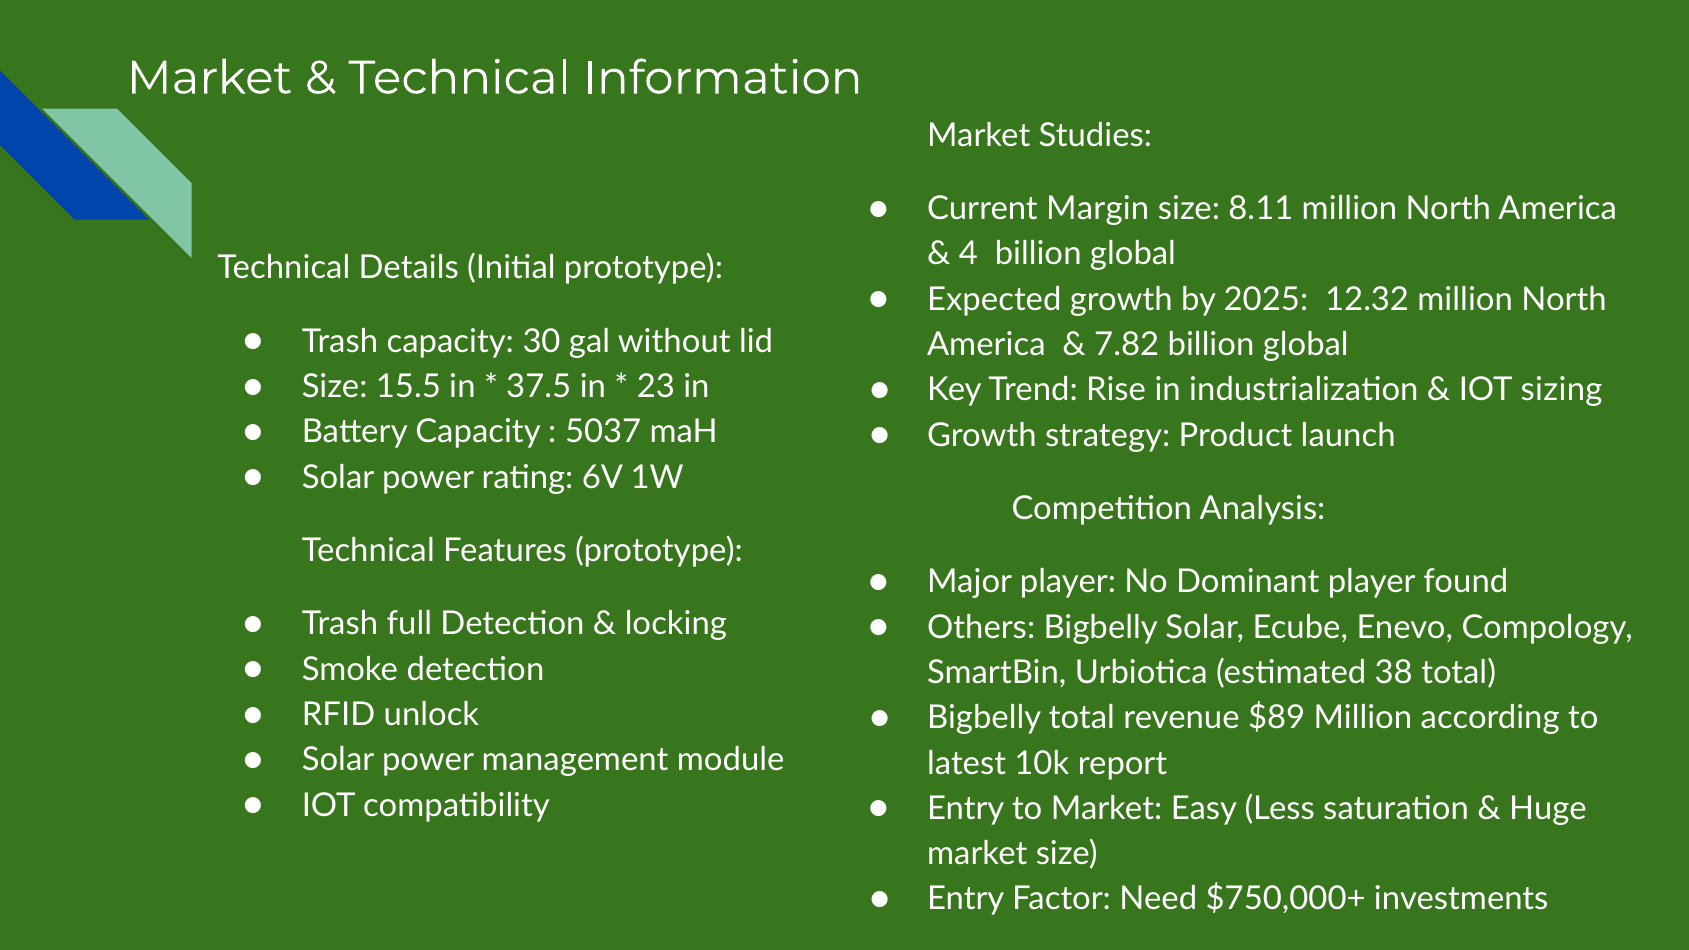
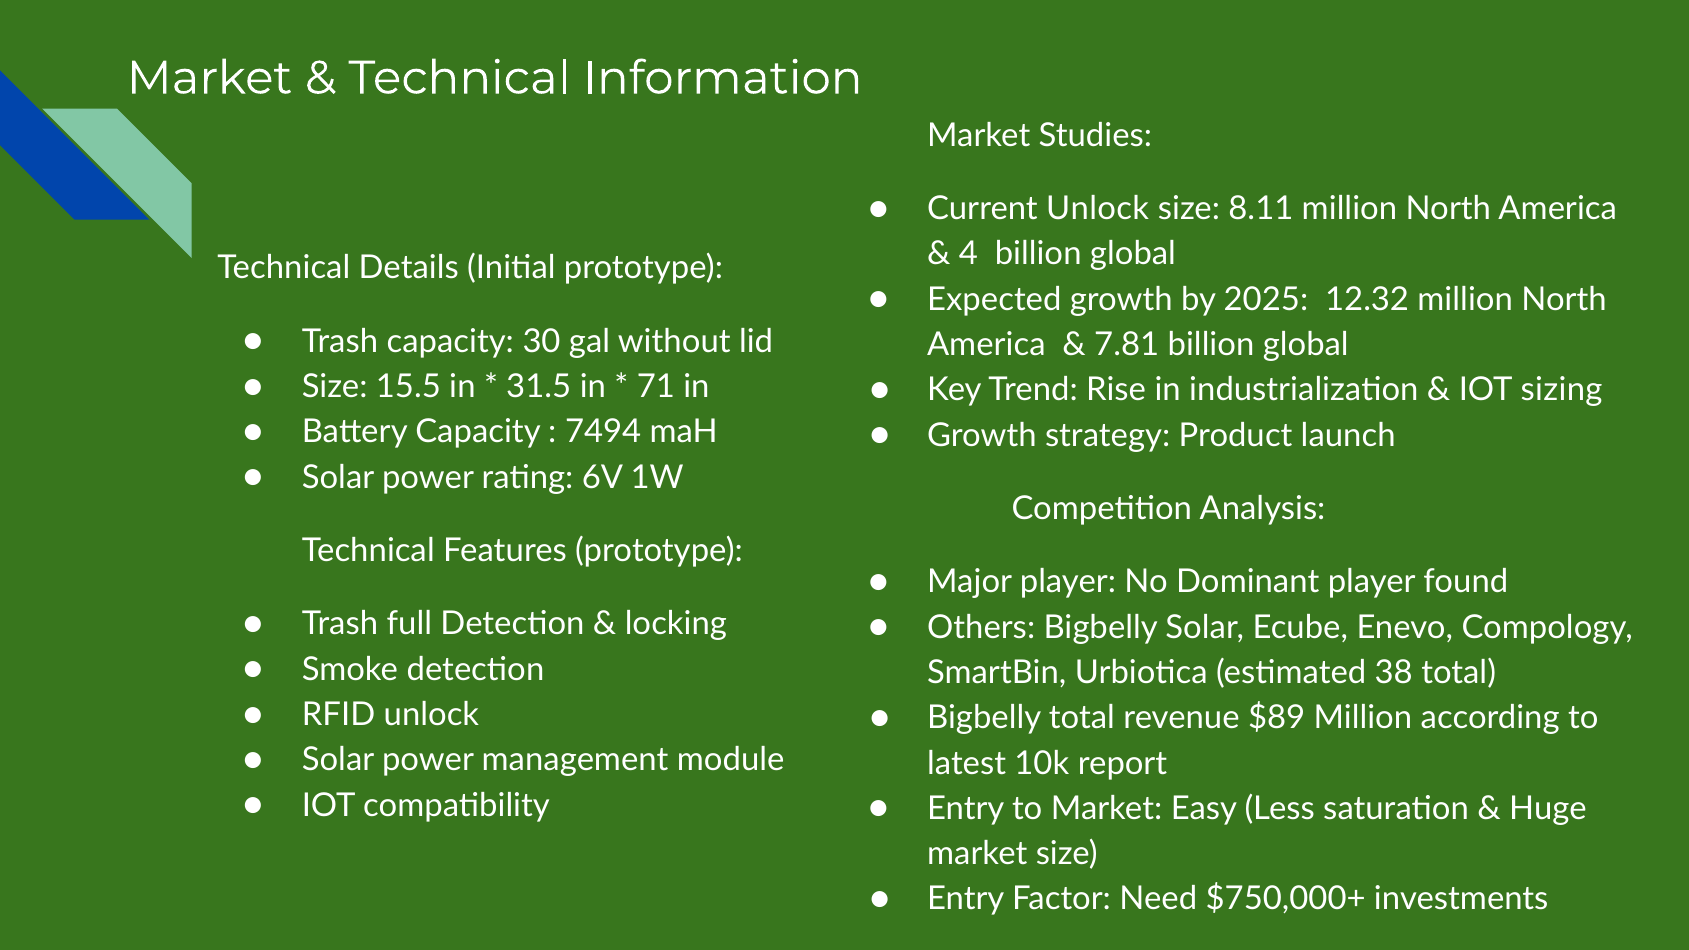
Current Margin: Margin -> Unlock
7.82: 7.82 -> 7.81
37.5: 37.5 -> 31.5
23: 23 -> 71
5037: 5037 -> 7494
